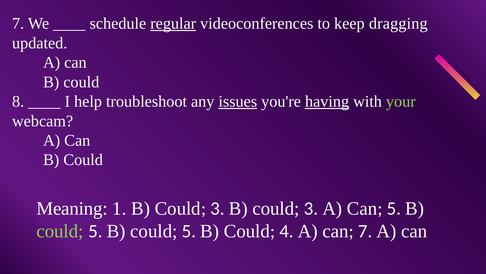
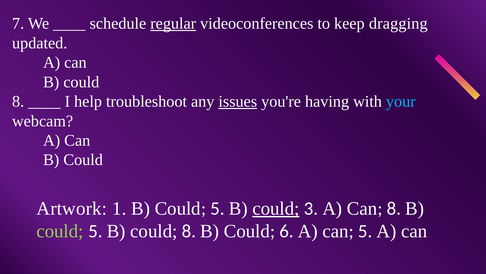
having underline: present -> none
your colour: light green -> light blue
Meaning: Meaning -> Artwork
1 B Could 3: 3 -> 5
could at (276, 208) underline: none -> present
Can 5: 5 -> 8
5 at (189, 231): 5 -> 8
4: 4 -> 6
can 7: 7 -> 5
